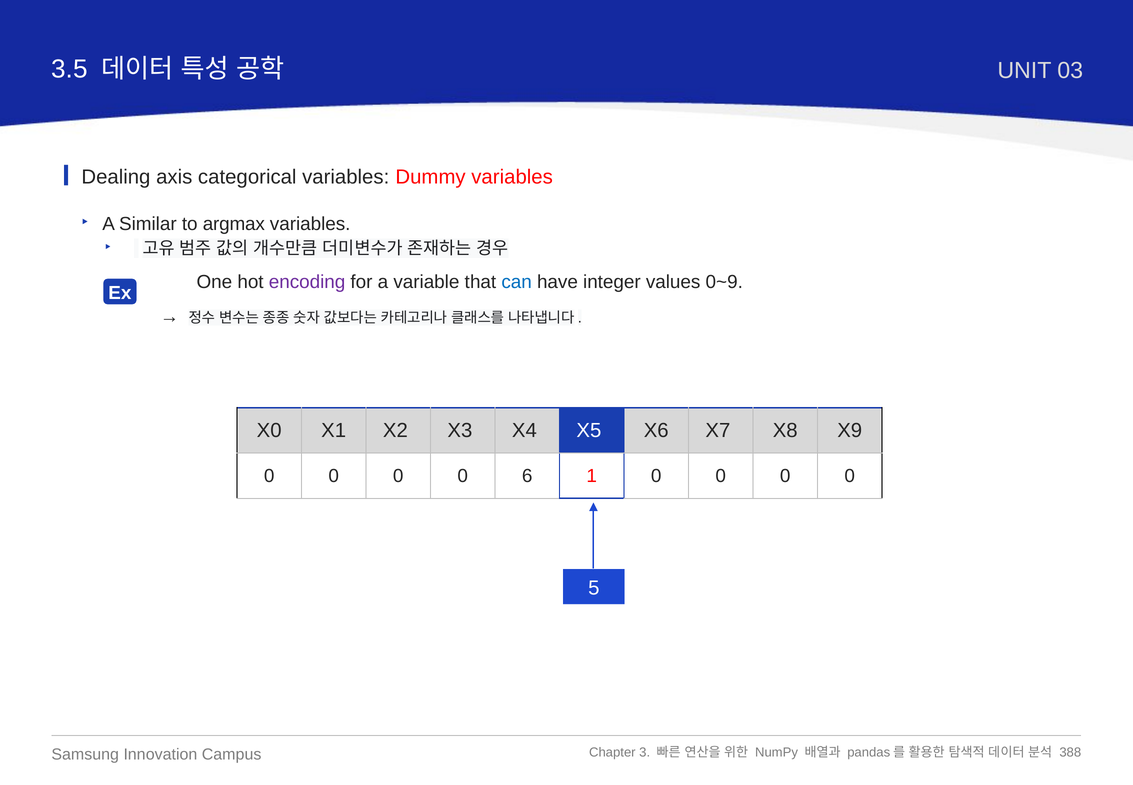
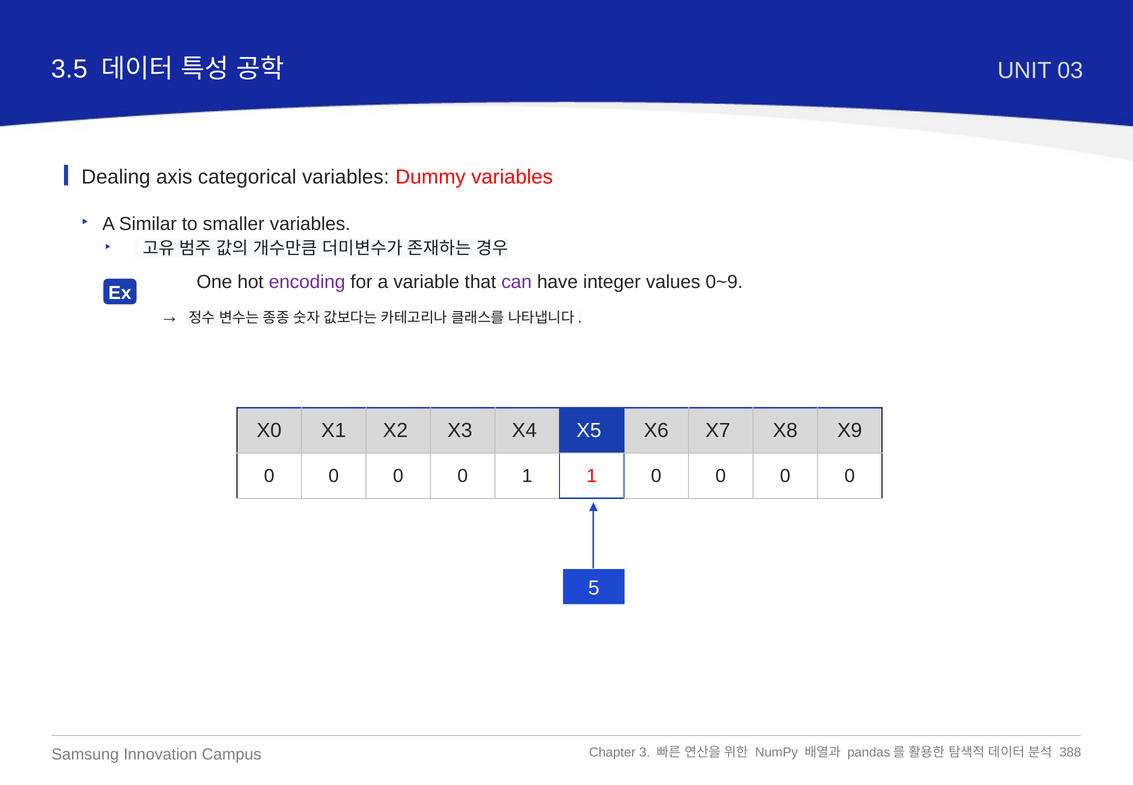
argmax: argmax -> smaller
can colour: blue -> purple
0 6: 6 -> 1
